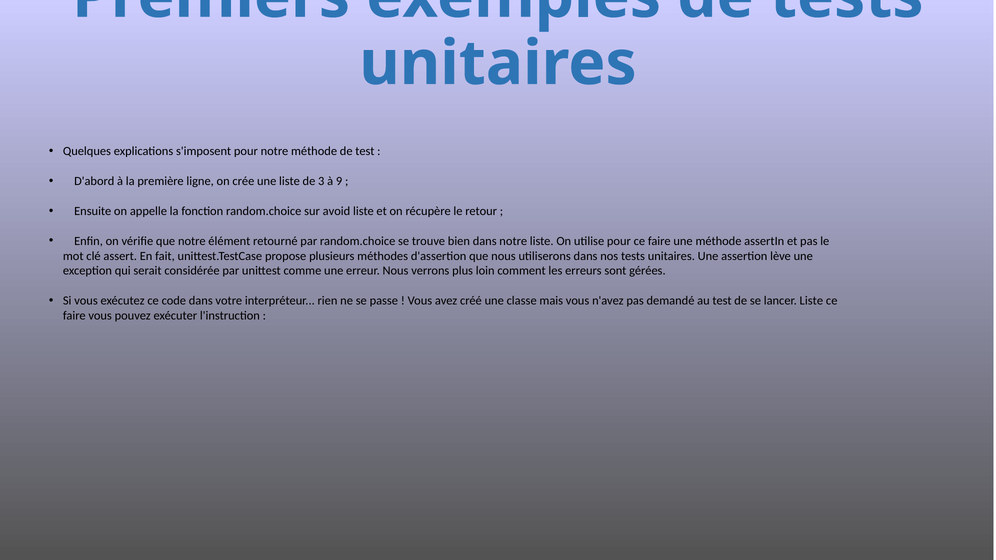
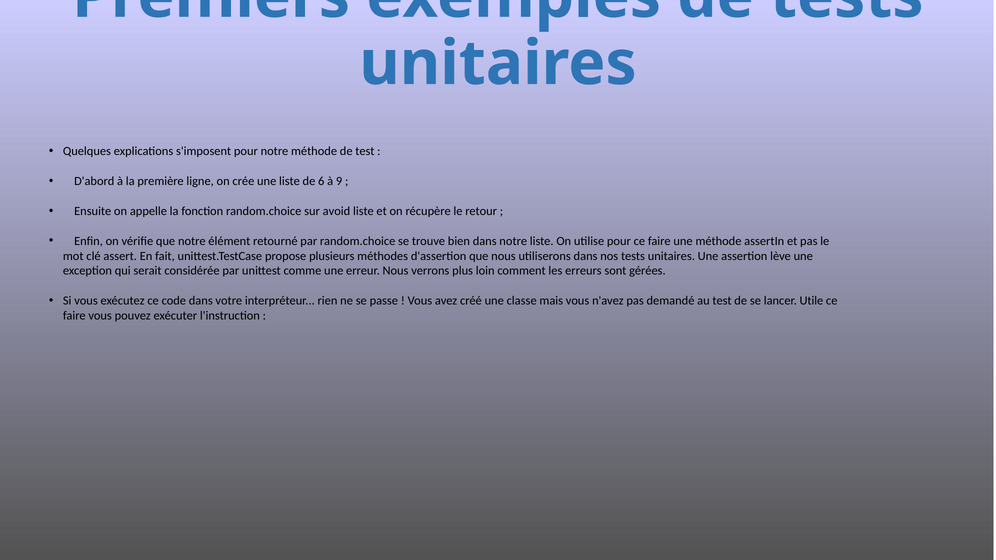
3: 3 -> 6
lancer Liste: Liste -> Utile
